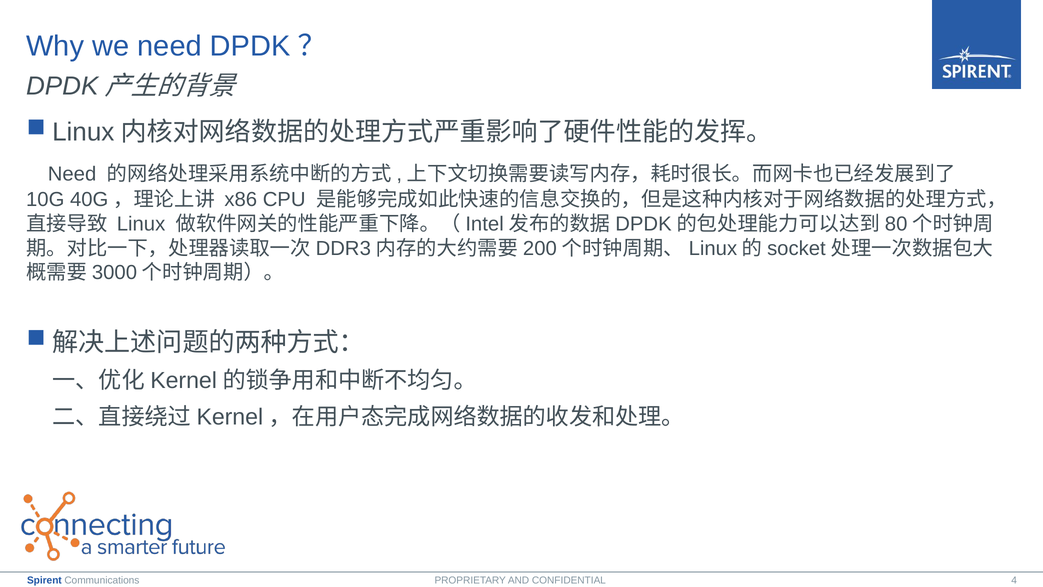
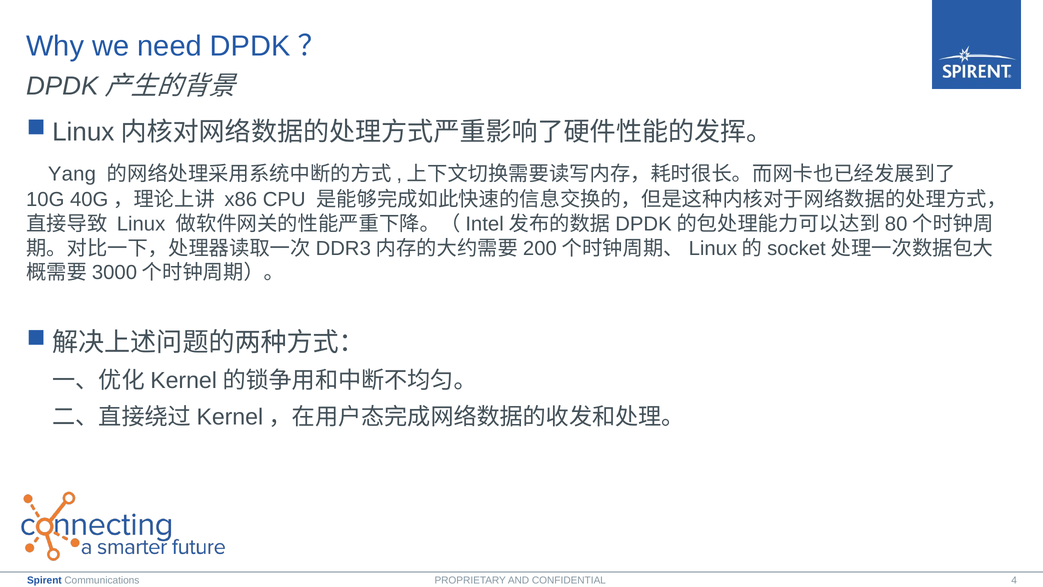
Need at (72, 174): Need -> Yang
